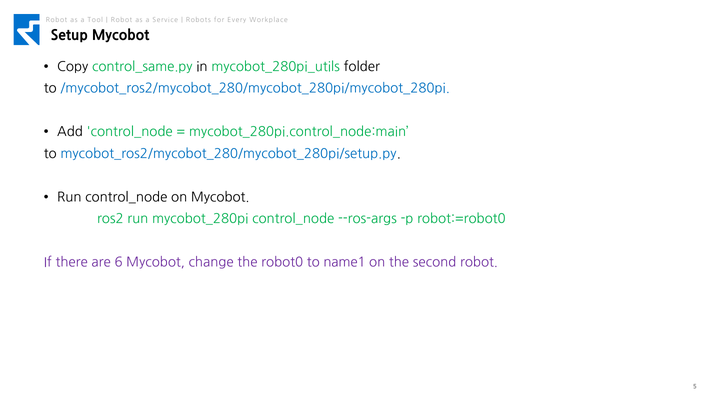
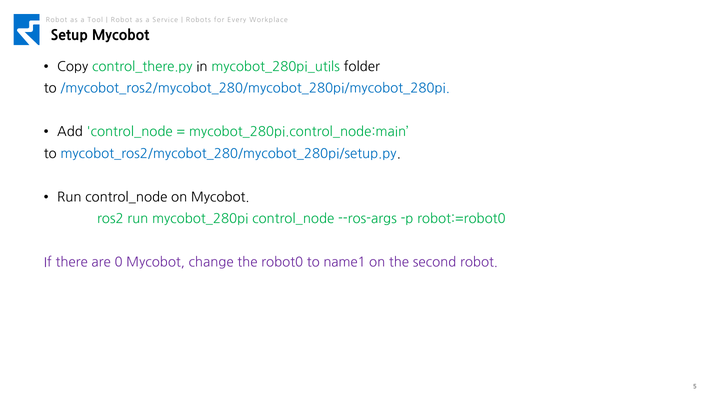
control_same.py: control_same.py -> control_there.py
6: 6 -> 0
